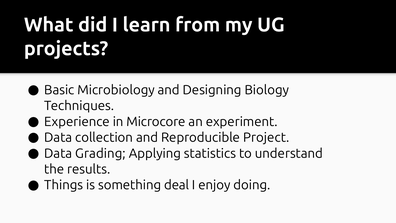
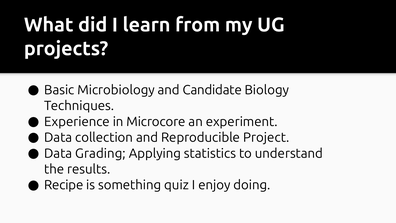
Designing: Designing -> Candidate
Things: Things -> Recipe
deal: deal -> quiz
